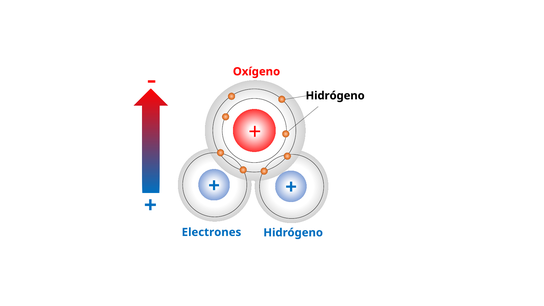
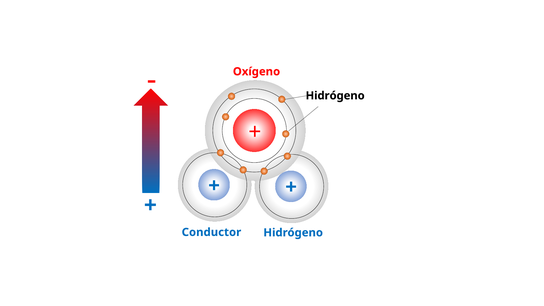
Electrones: Electrones -> Conductor
